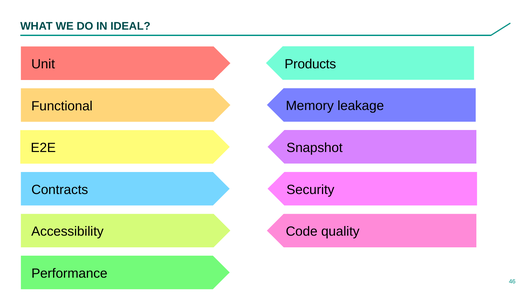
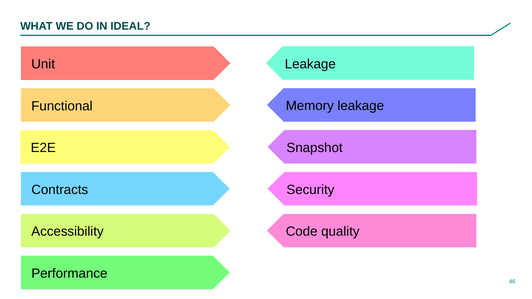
Products at (310, 64): Products -> Leakage
